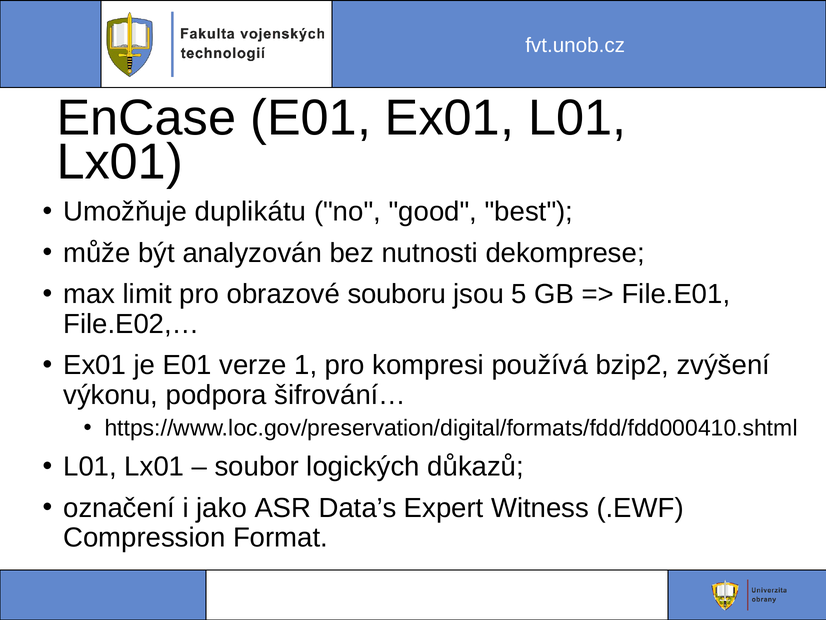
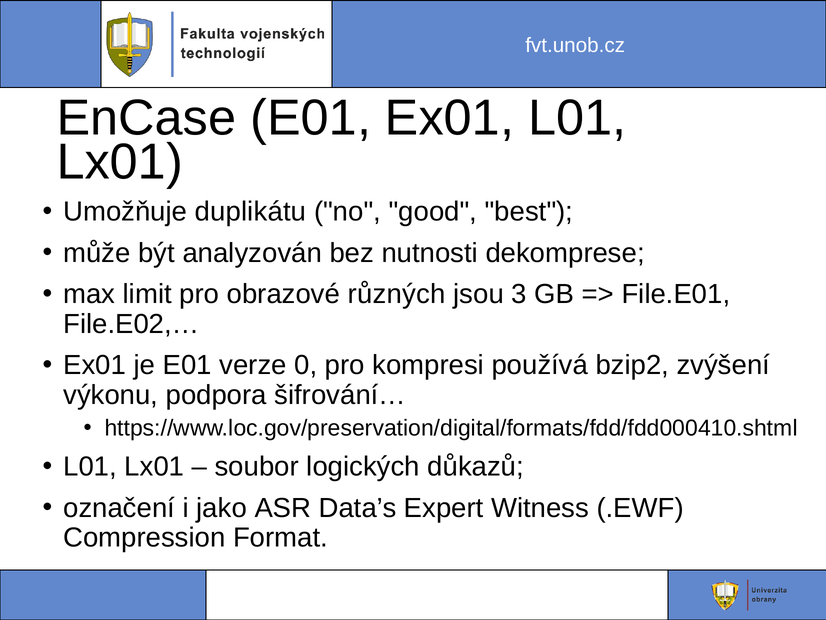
souboru: souboru -> různých
5: 5 -> 3
1: 1 -> 0
